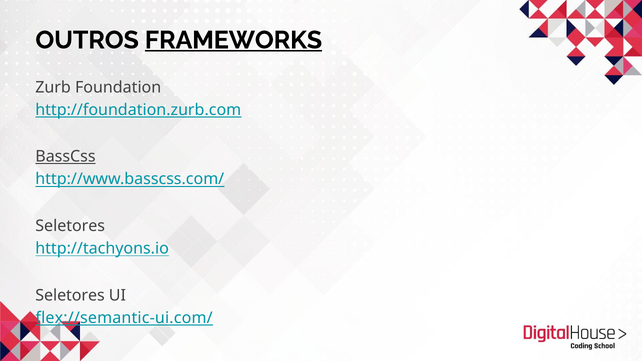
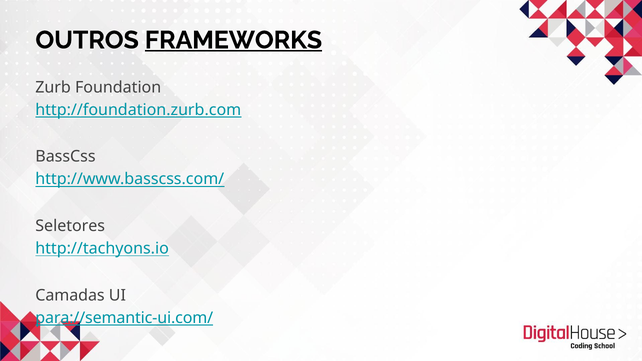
BassCss underline: present -> none
Seletores at (70, 295): Seletores -> Camadas
flex://semantic-ui.com/: flex://semantic-ui.com/ -> para://semantic-ui.com/
